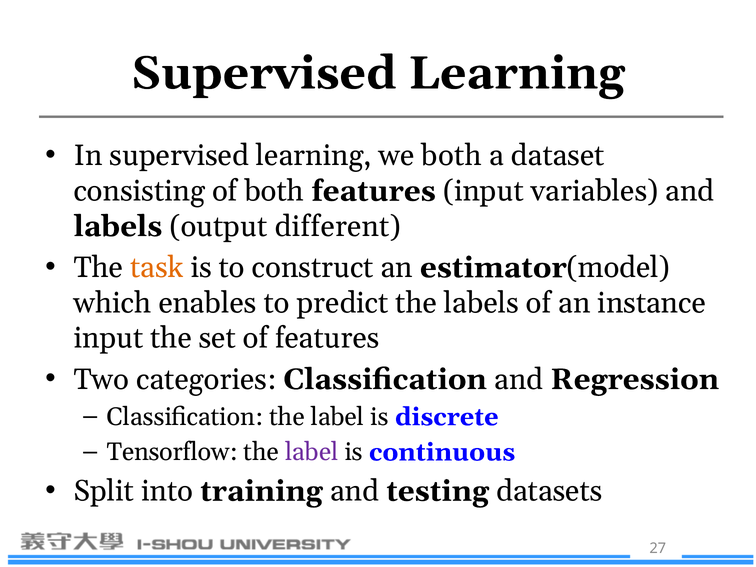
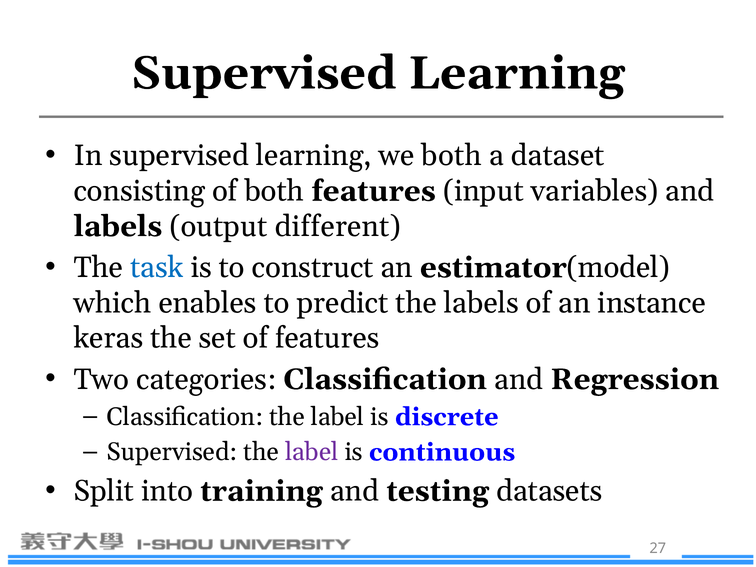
task colour: orange -> blue
input at (109, 338): input -> keras
Tensorflow at (172, 452): Tensorflow -> Supervised
